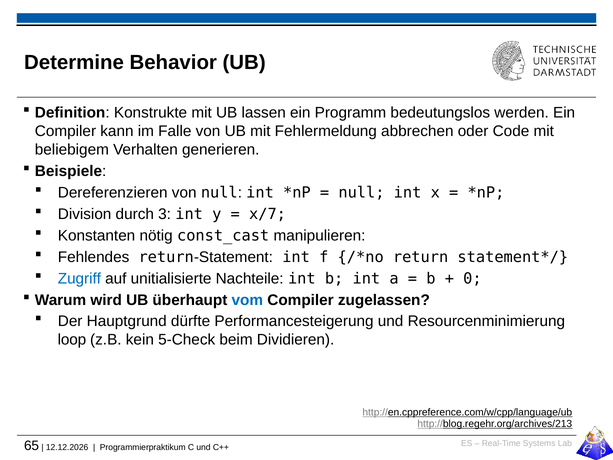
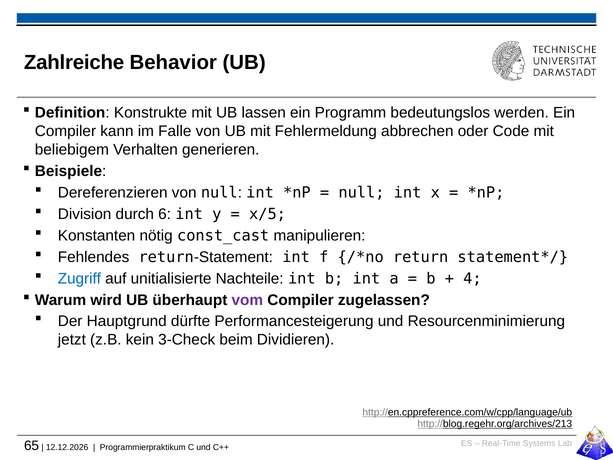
Determine: Determine -> Zahlreiche
3: 3 -> 6
x/7: x/7 -> x/5
0: 0 -> 4
vom colour: blue -> purple
loop: loop -> jetzt
5-Check: 5-Check -> 3-Check
